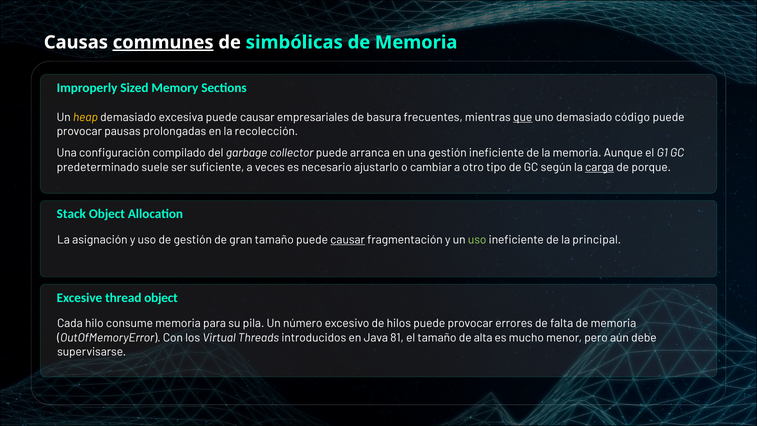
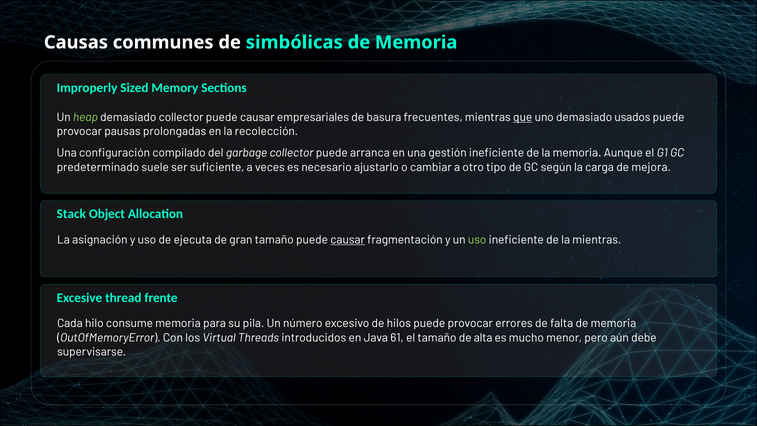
communes underline: present -> none
heap colour: yellow -> light green
demasiado excesiva: excesiva -> collector
código: código -> usados
carga underline: present -> none
porque: porque -> mejora
de gestión: gestión -> ejecuta
la principal: principal -> mientras
thread object: object -> frente
81: 81 -> 61
